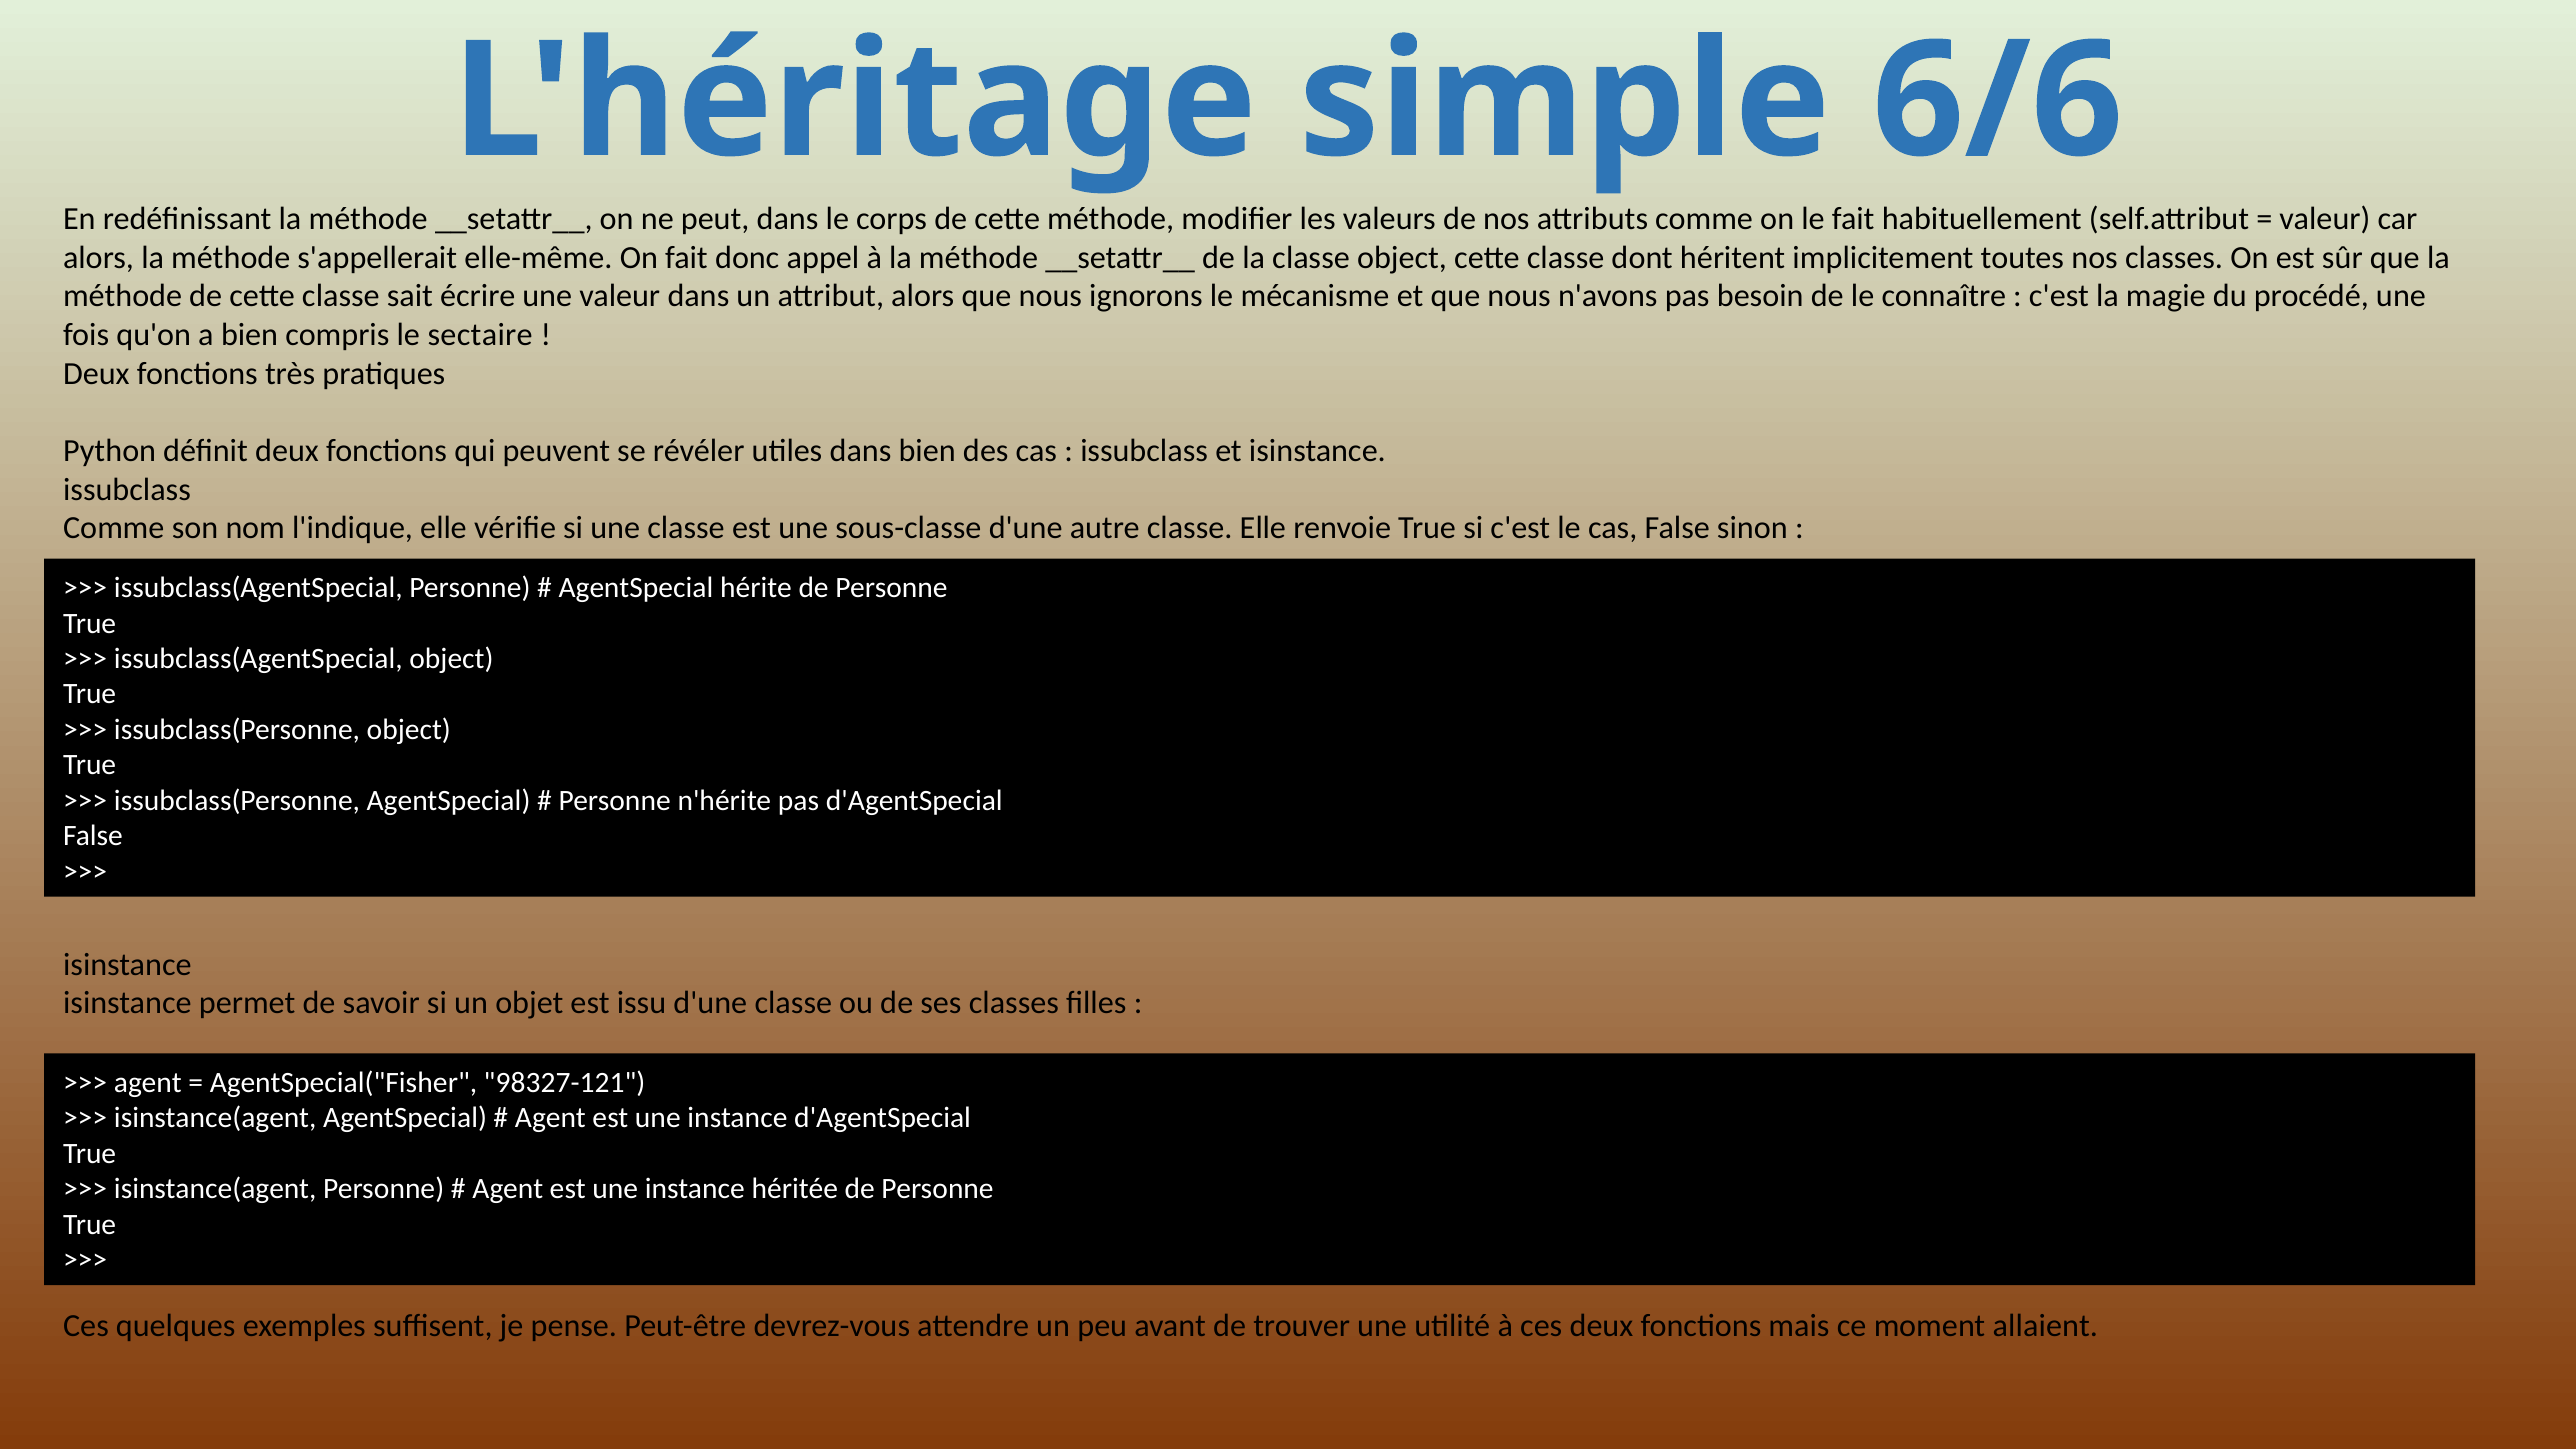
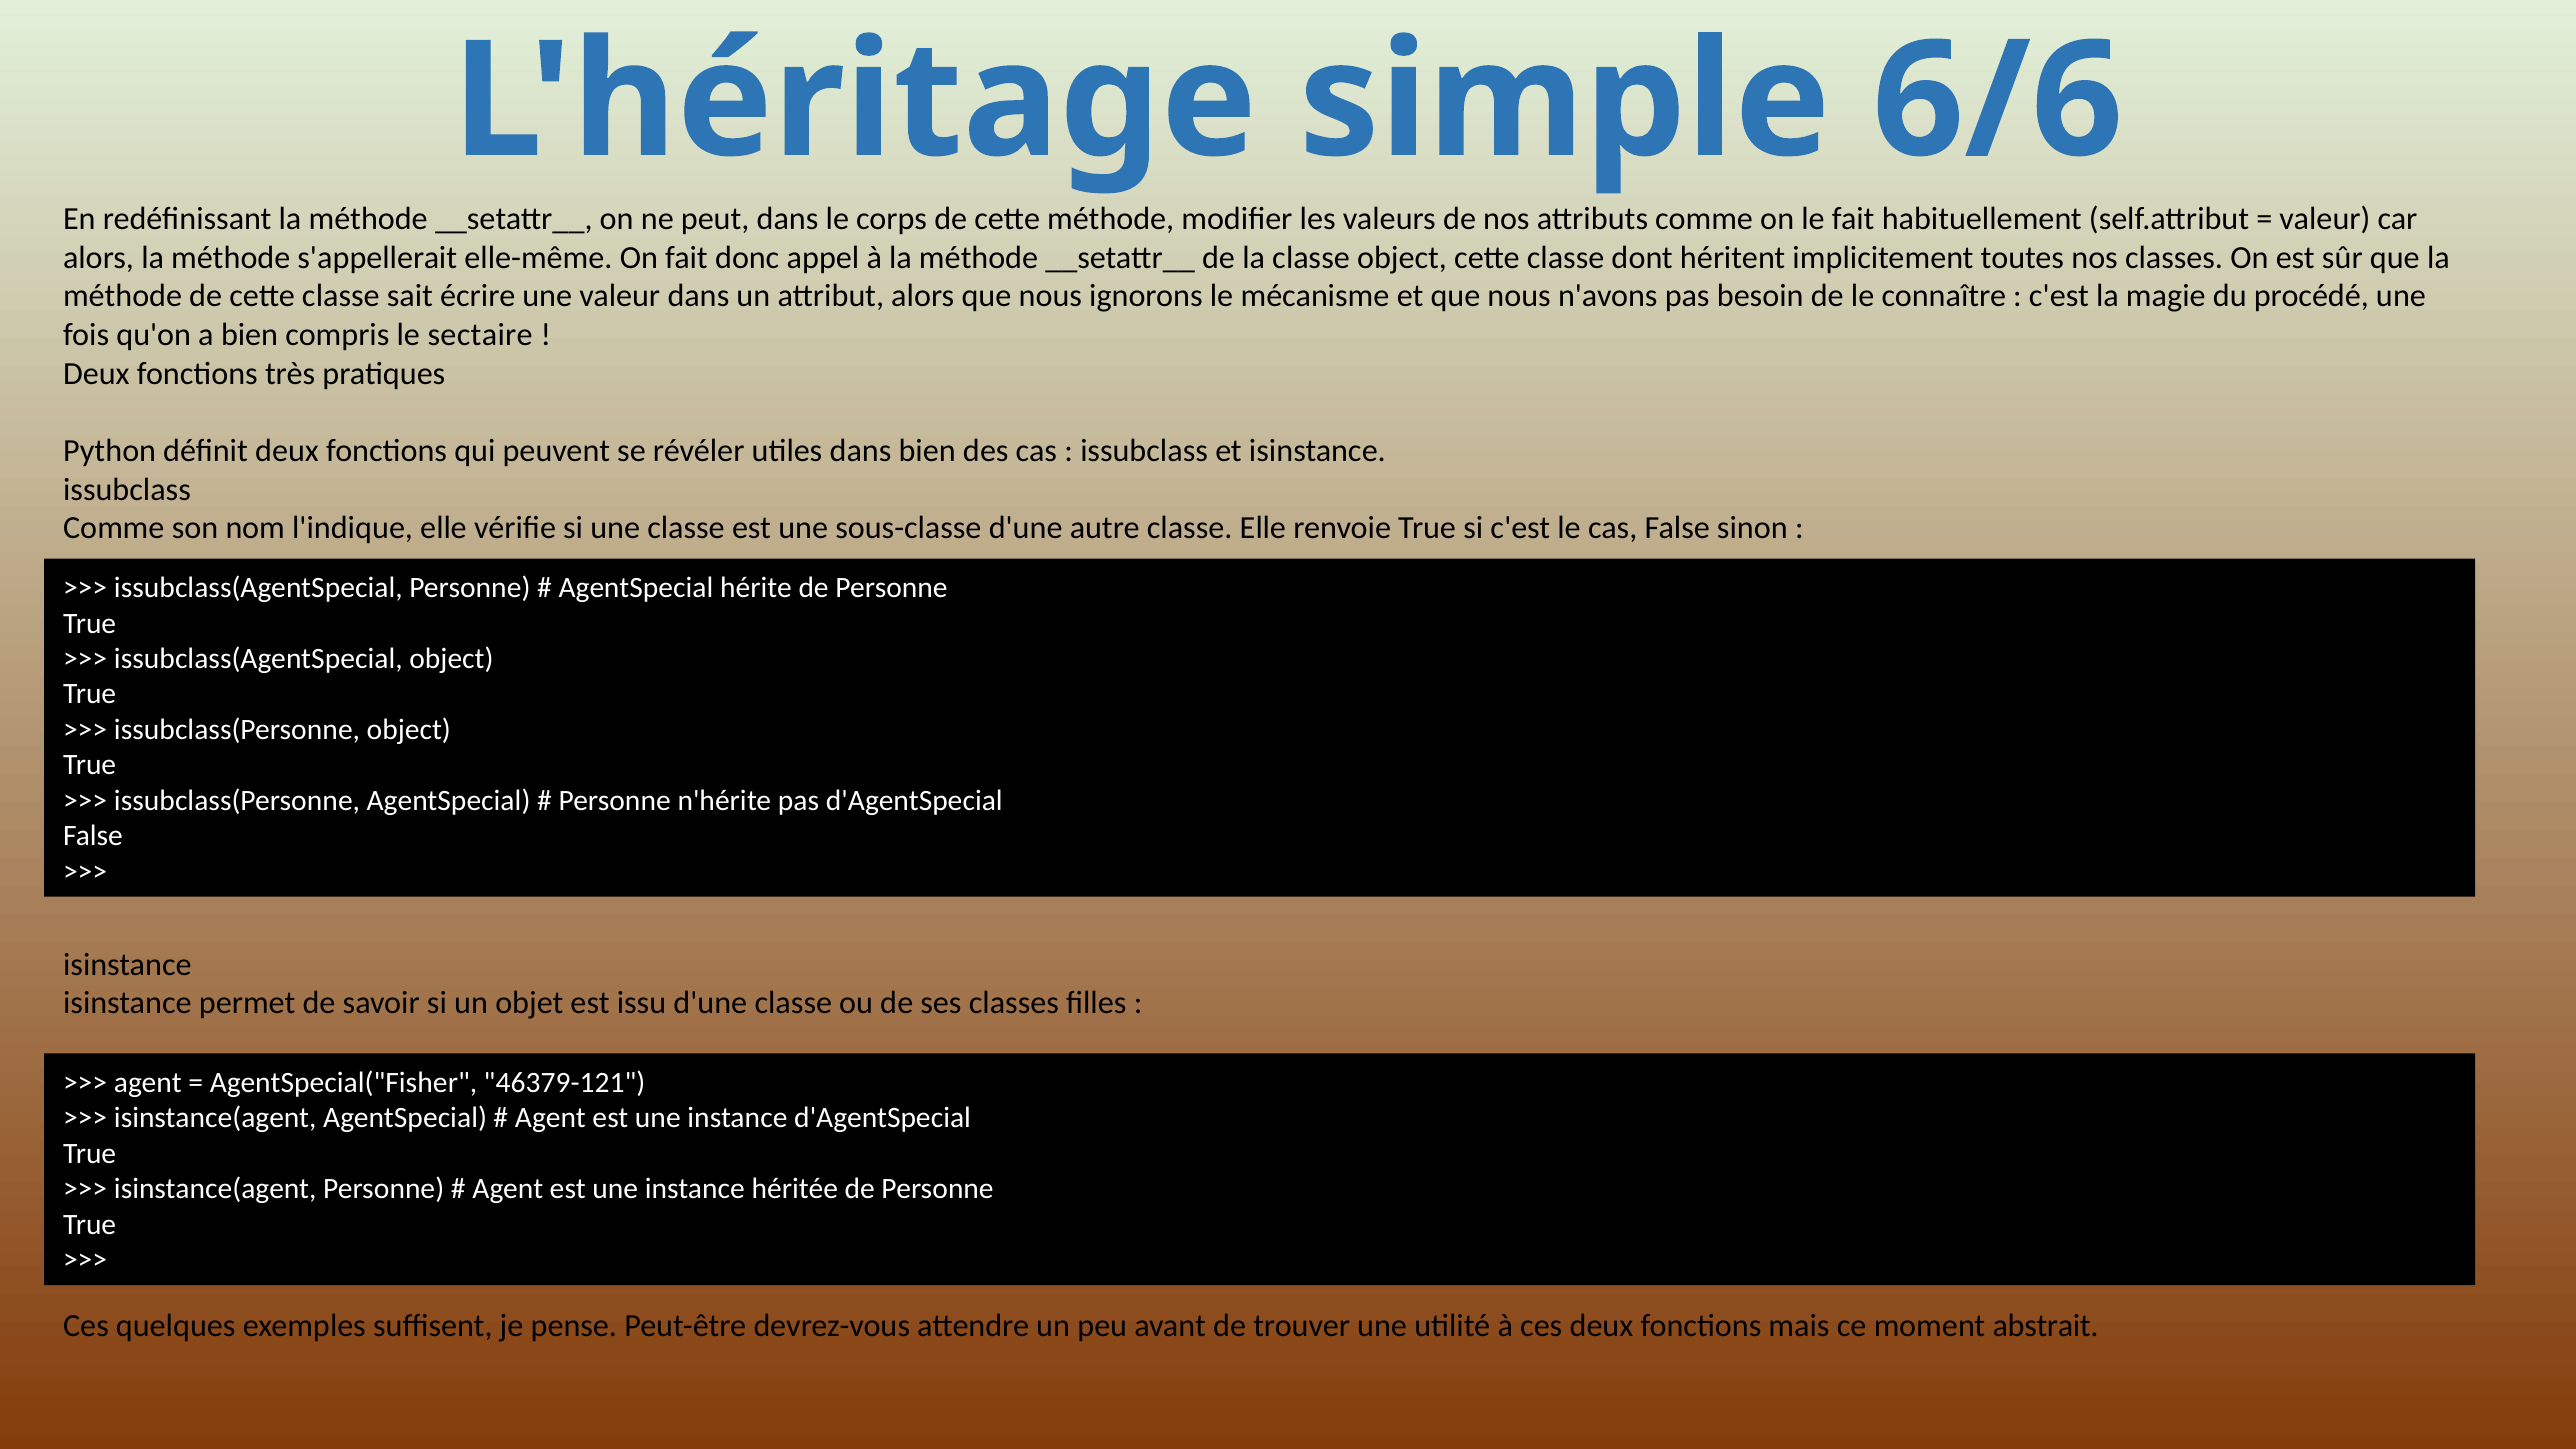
98327-121: 98327-121 -> 46379-121
allaient: allaient -> abstrait
